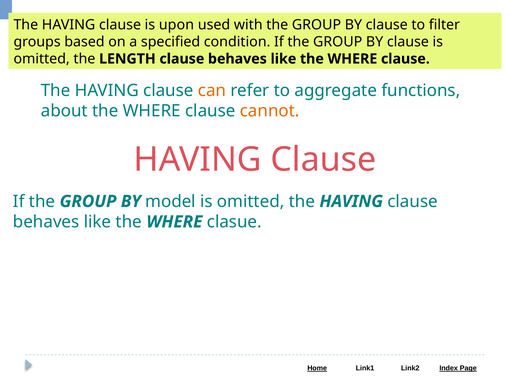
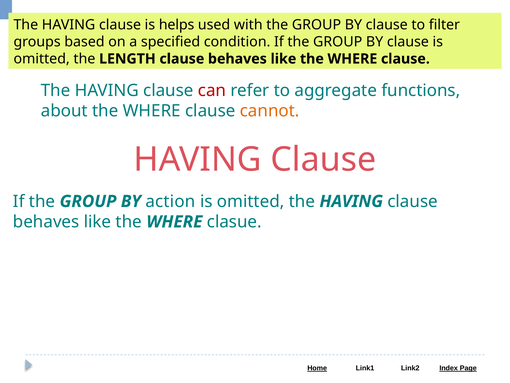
upon: upon -> helps
can colour: orange -> red
model: model -> action
